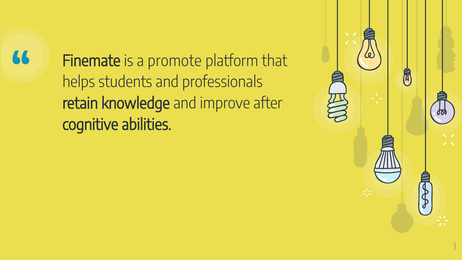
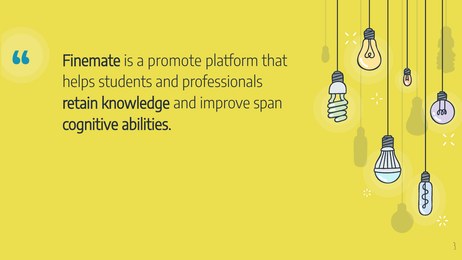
after: after -> span
